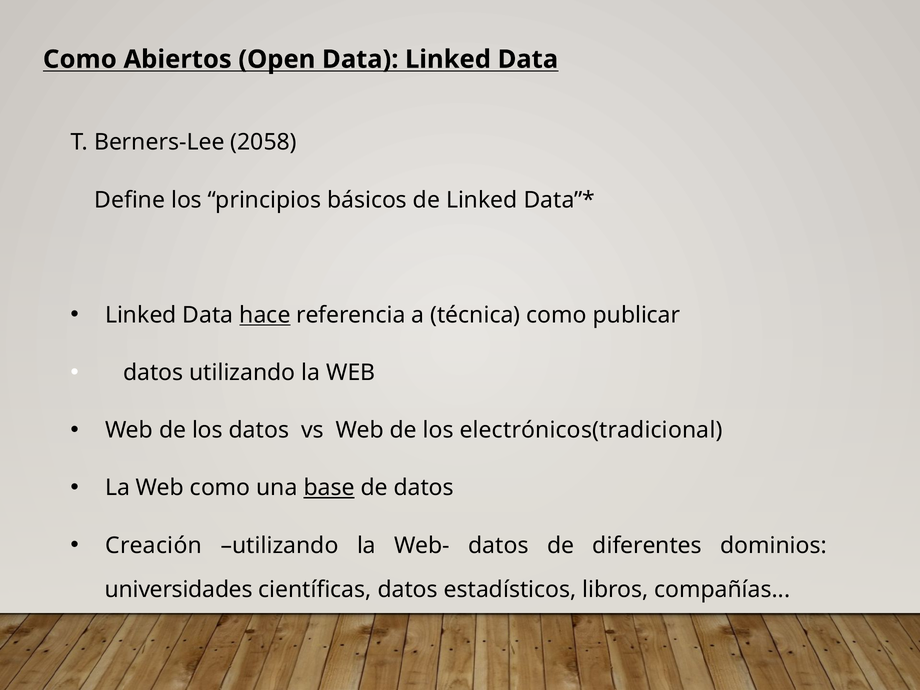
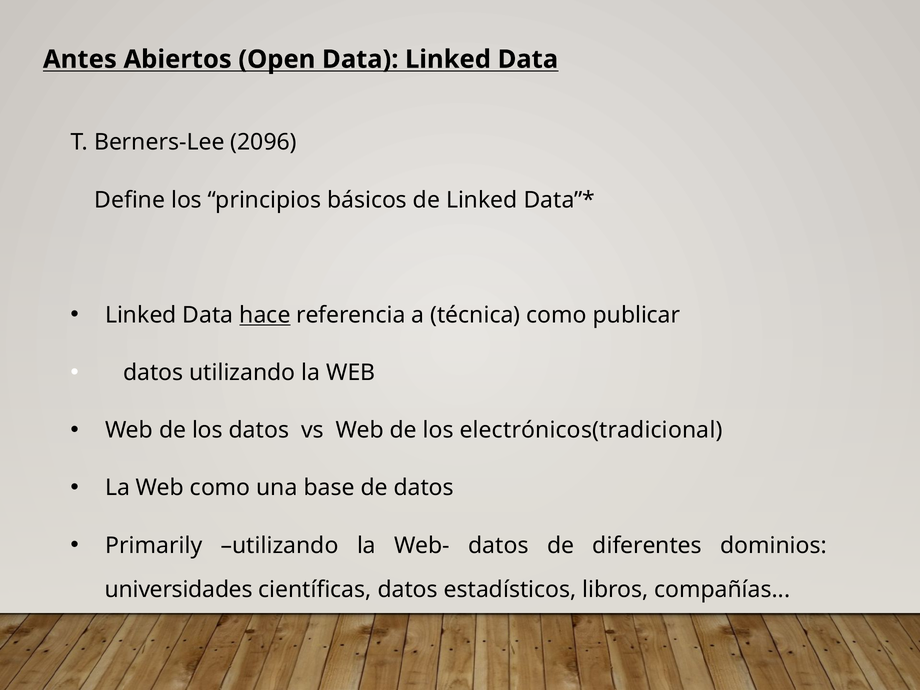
Como at (80, 59): Como -> Antes
2058: 2058 -> 2096
base underline: present -> none
Creación: Creación -> Primarily
